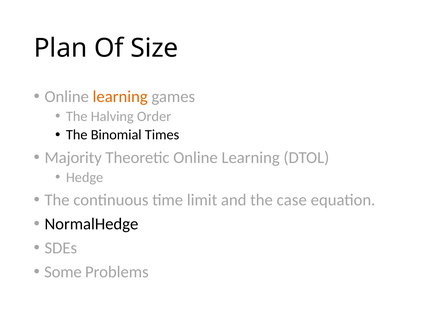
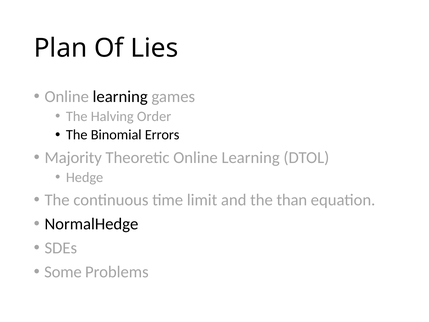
Size: Size -> Lies
learning at (120, 97) colour: orange -> black
Times: Times -> Errors
case: case -> than
